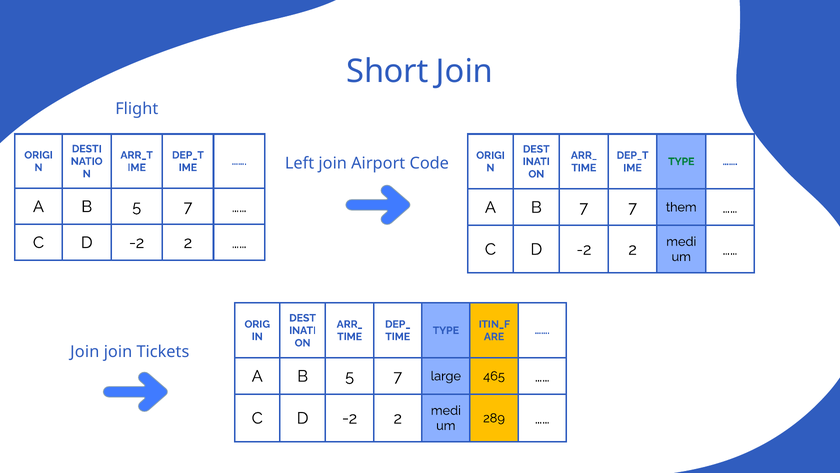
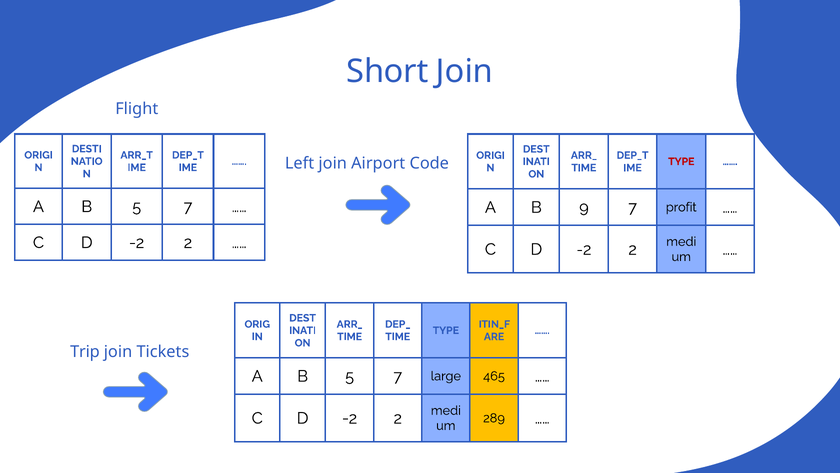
TYPE at (681, 161) colour: green -> red
B 7: 7 -> 9
them: them -> profit
Join at (85, 351): Join -> Trip
